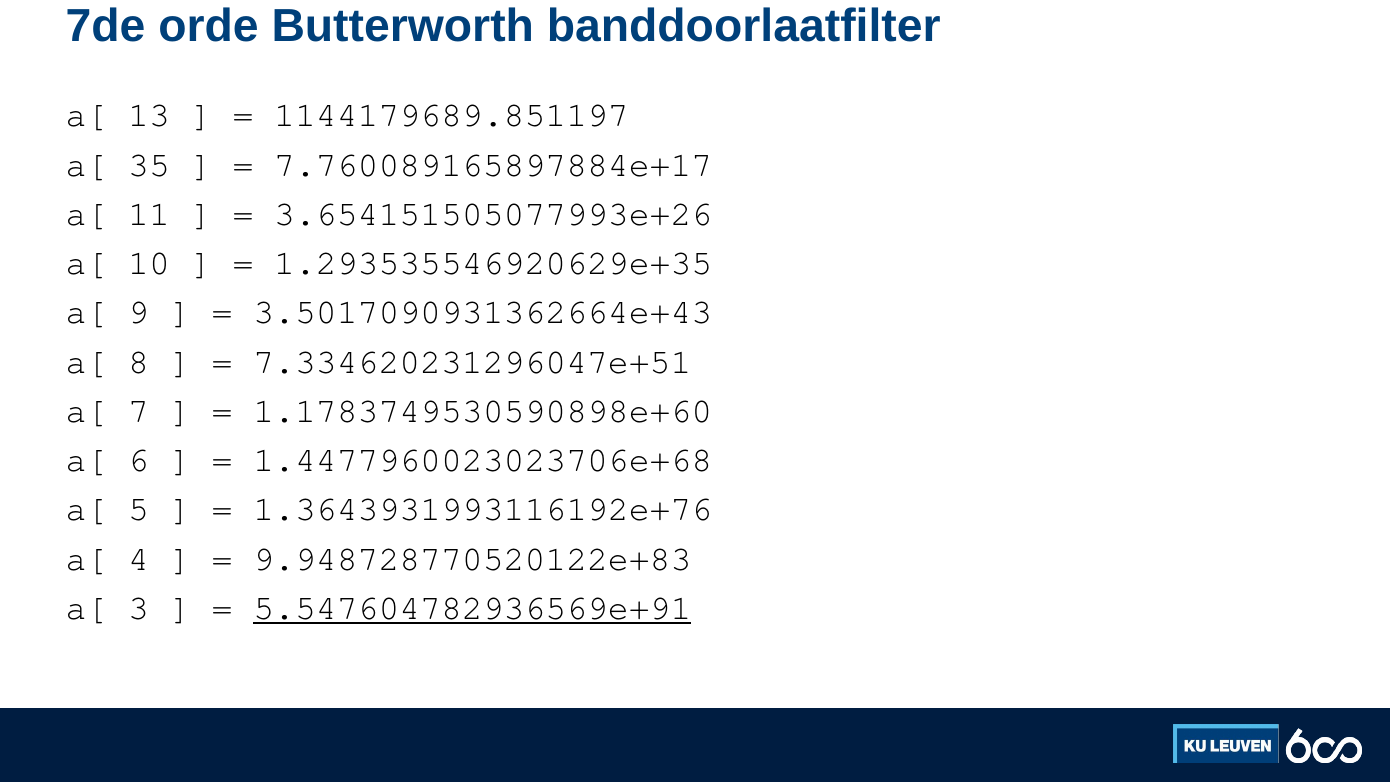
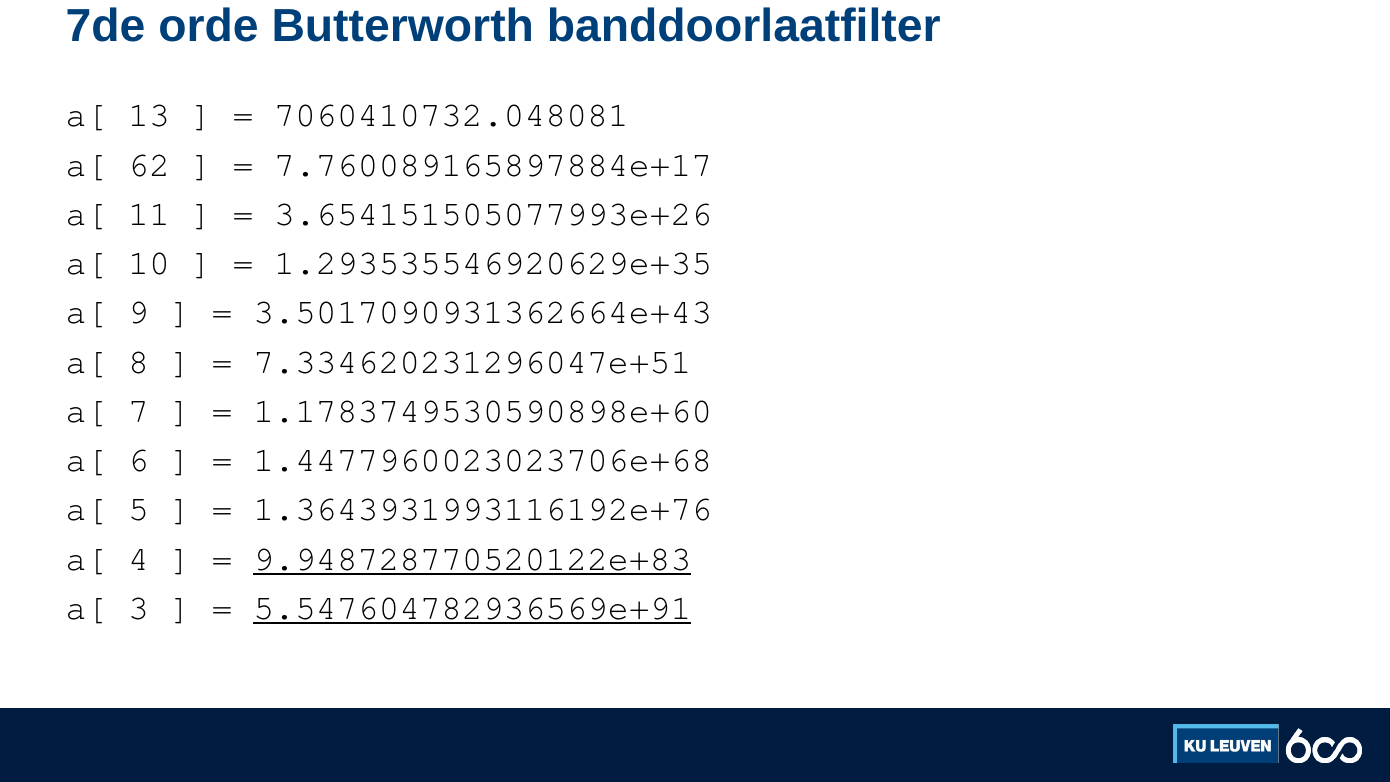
1144179689.851197: 1144179689.851197 -> 7060410732.048081
35: 35 -> 62
9.948728770520122e+83 underline: none -> present
